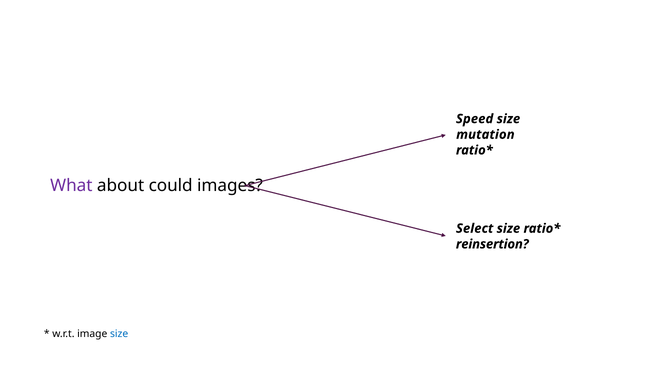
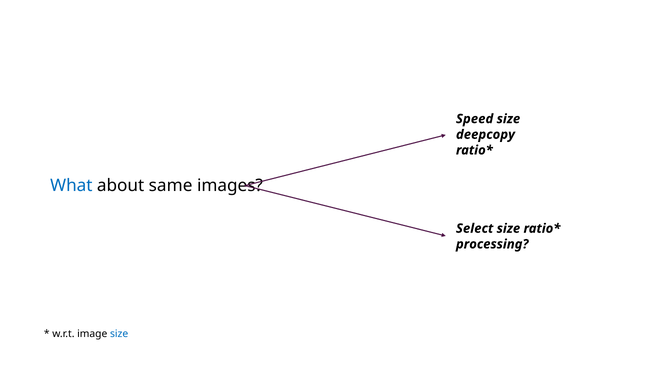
mutation: mutation -> deepcopy
What colour: purple -> blue
could: could -> same
reinsertion: reinsertion -> processing
